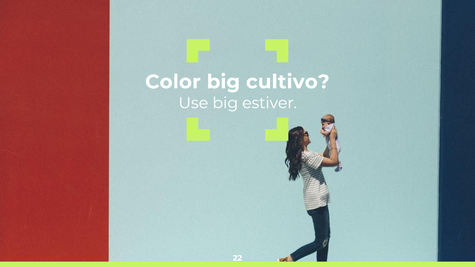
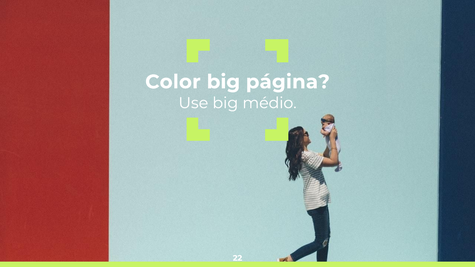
cultivo: cultivo -> página
estiver: estiver -> médio
